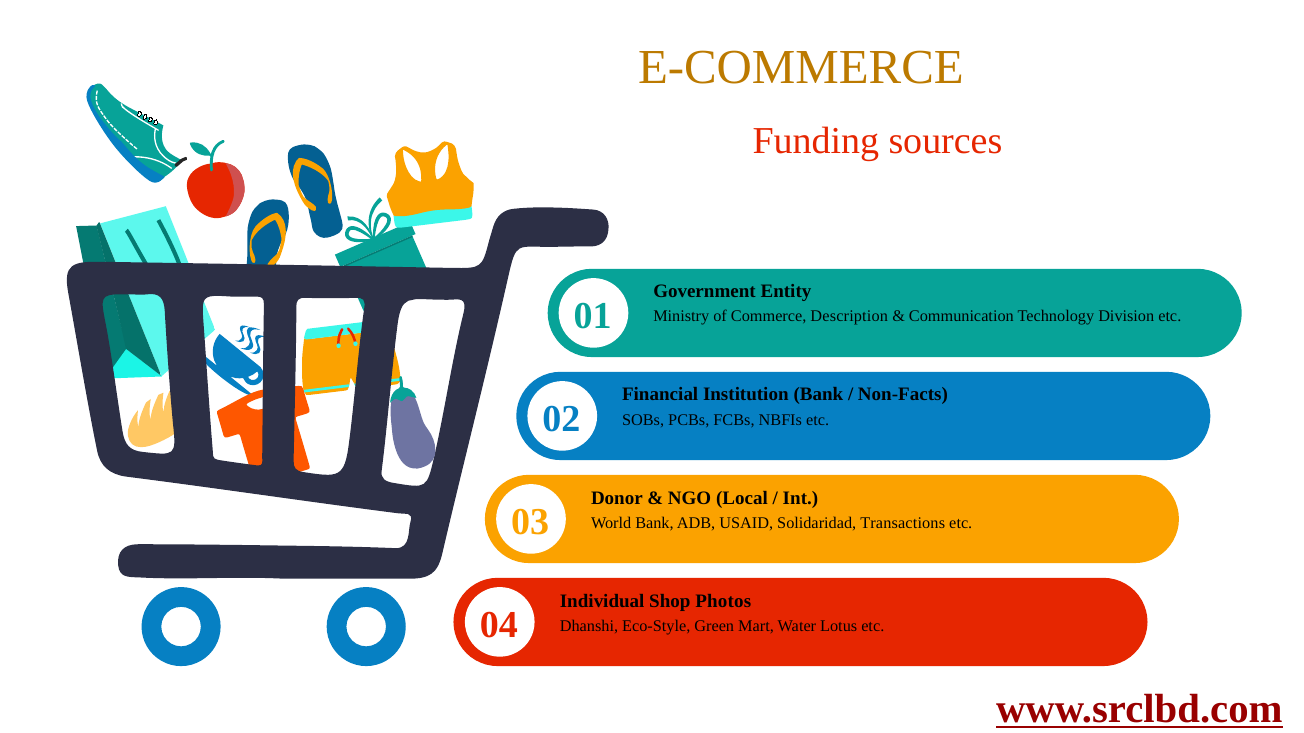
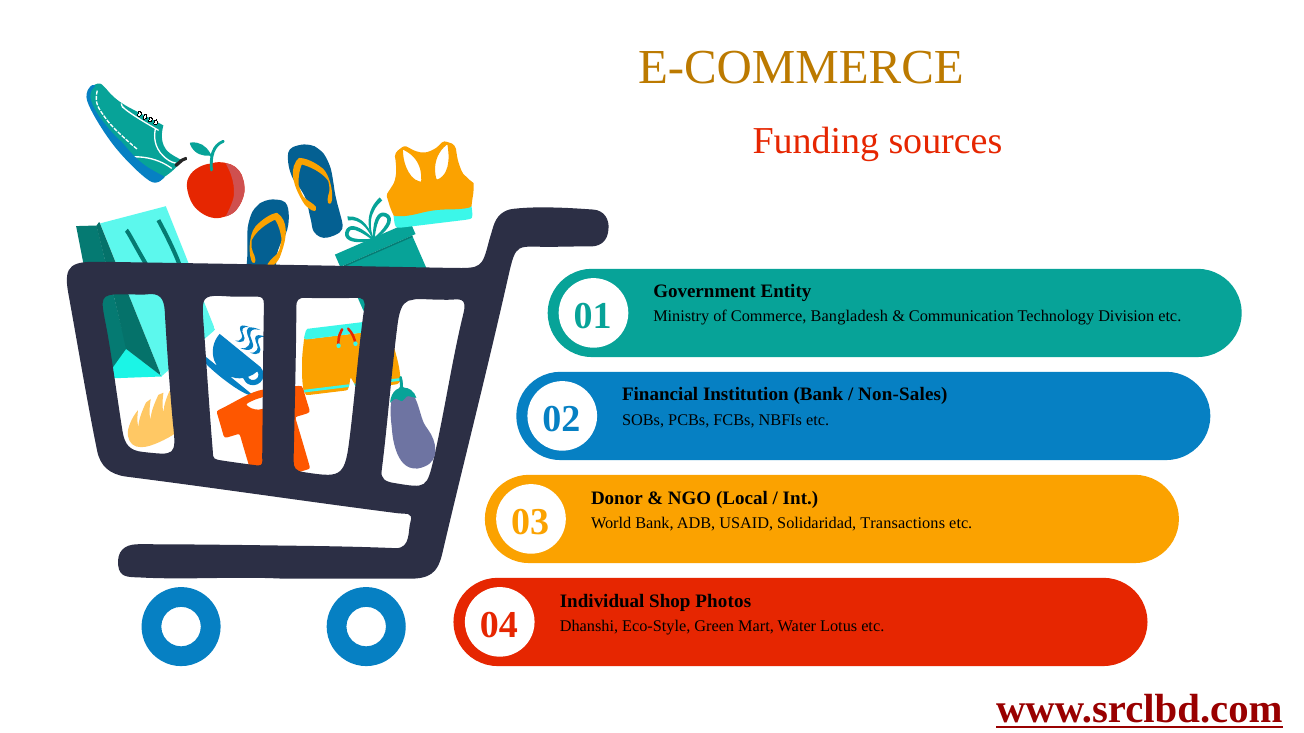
Description: Description -> Bangladesh
Non-Facts: Non-Facts -> Non-Sales
